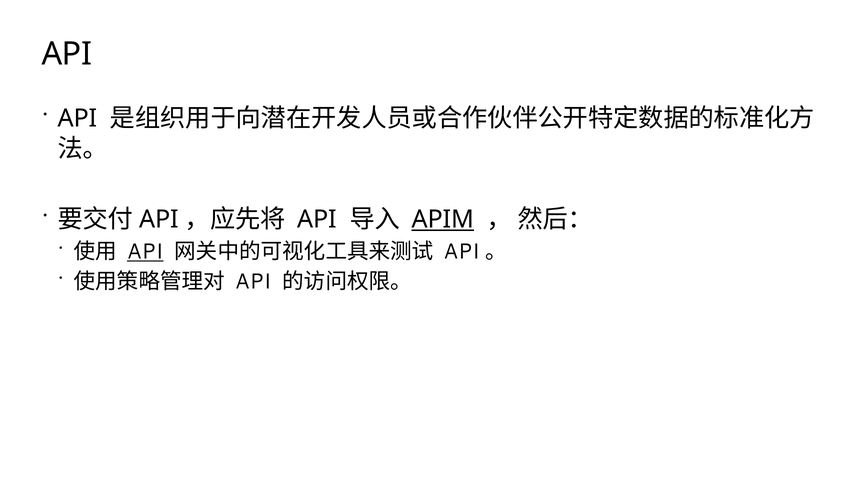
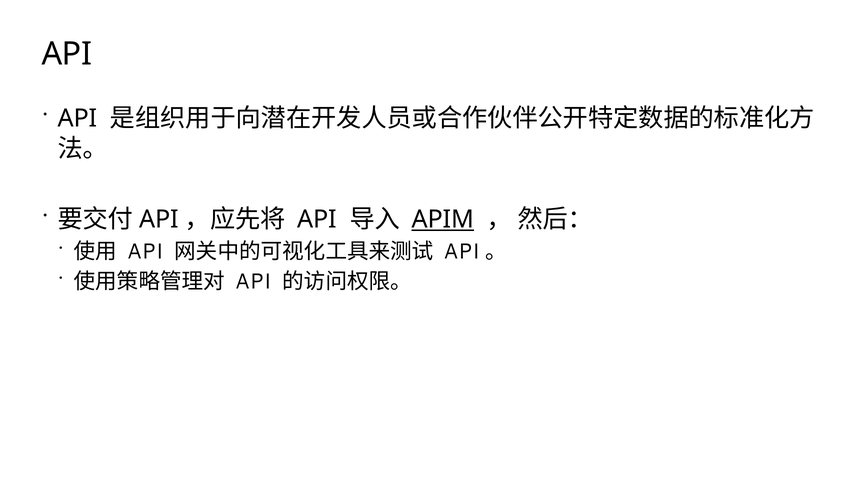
API at (145, 252) underline: present -> none
